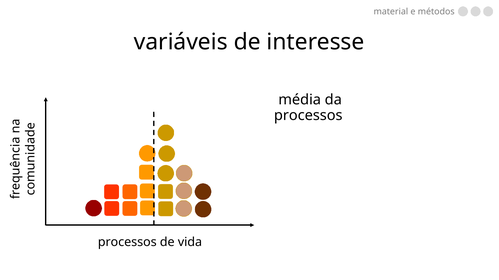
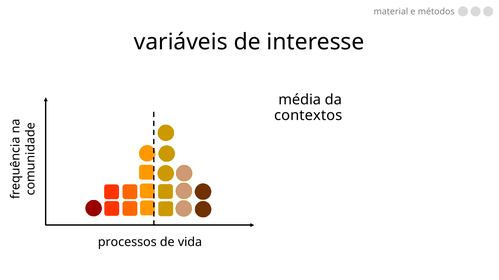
processos at (308, 116): processos -> contextos
